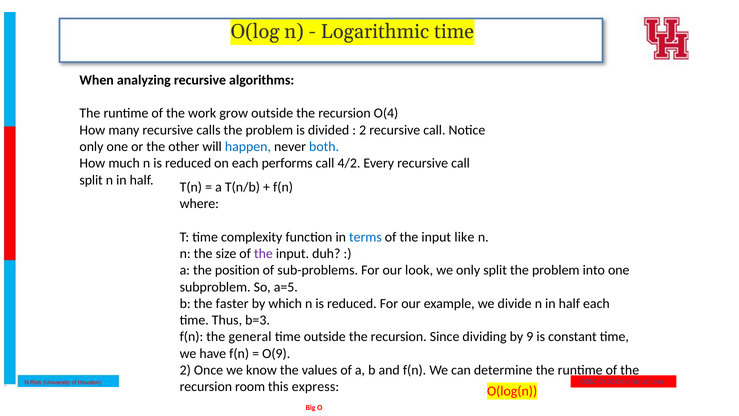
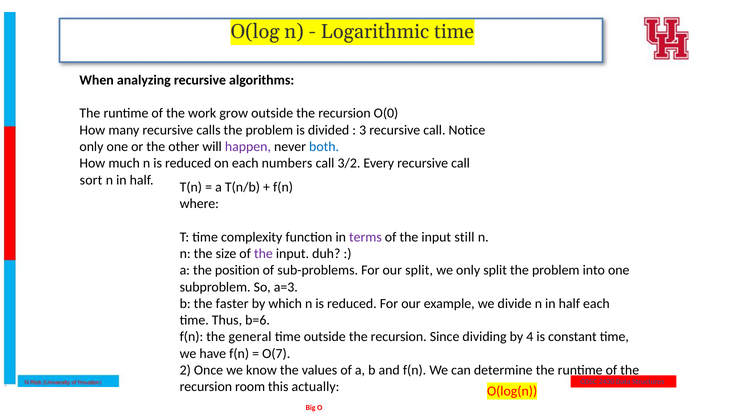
O(4: O(4 -> O(0
2 at (363, 130): 2 -> 3
happen colour: blue -> purple
performs: performs -> numbers
4/2: 4/2 -> 3/2
split at (91, 180): split -> sort
terms colour: blue -> purple
like: like -> still
our look: look -> split
a=5: a=5 -> a=3
b=3: b=3 -> b=6
9: 9 -> 4
O(9: O(9 -> O(7
express: express -> actually
